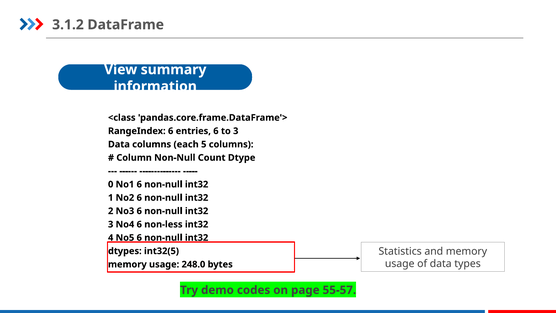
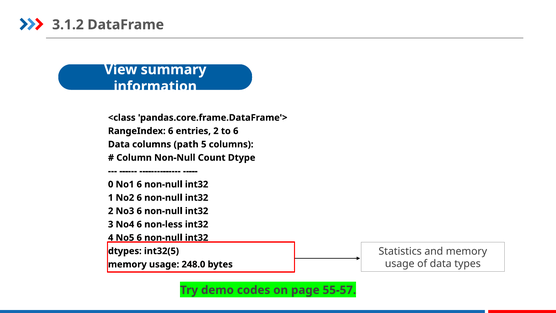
entries 6: 6 -> 2
to 3: 3 -> 6
each: each -> path
